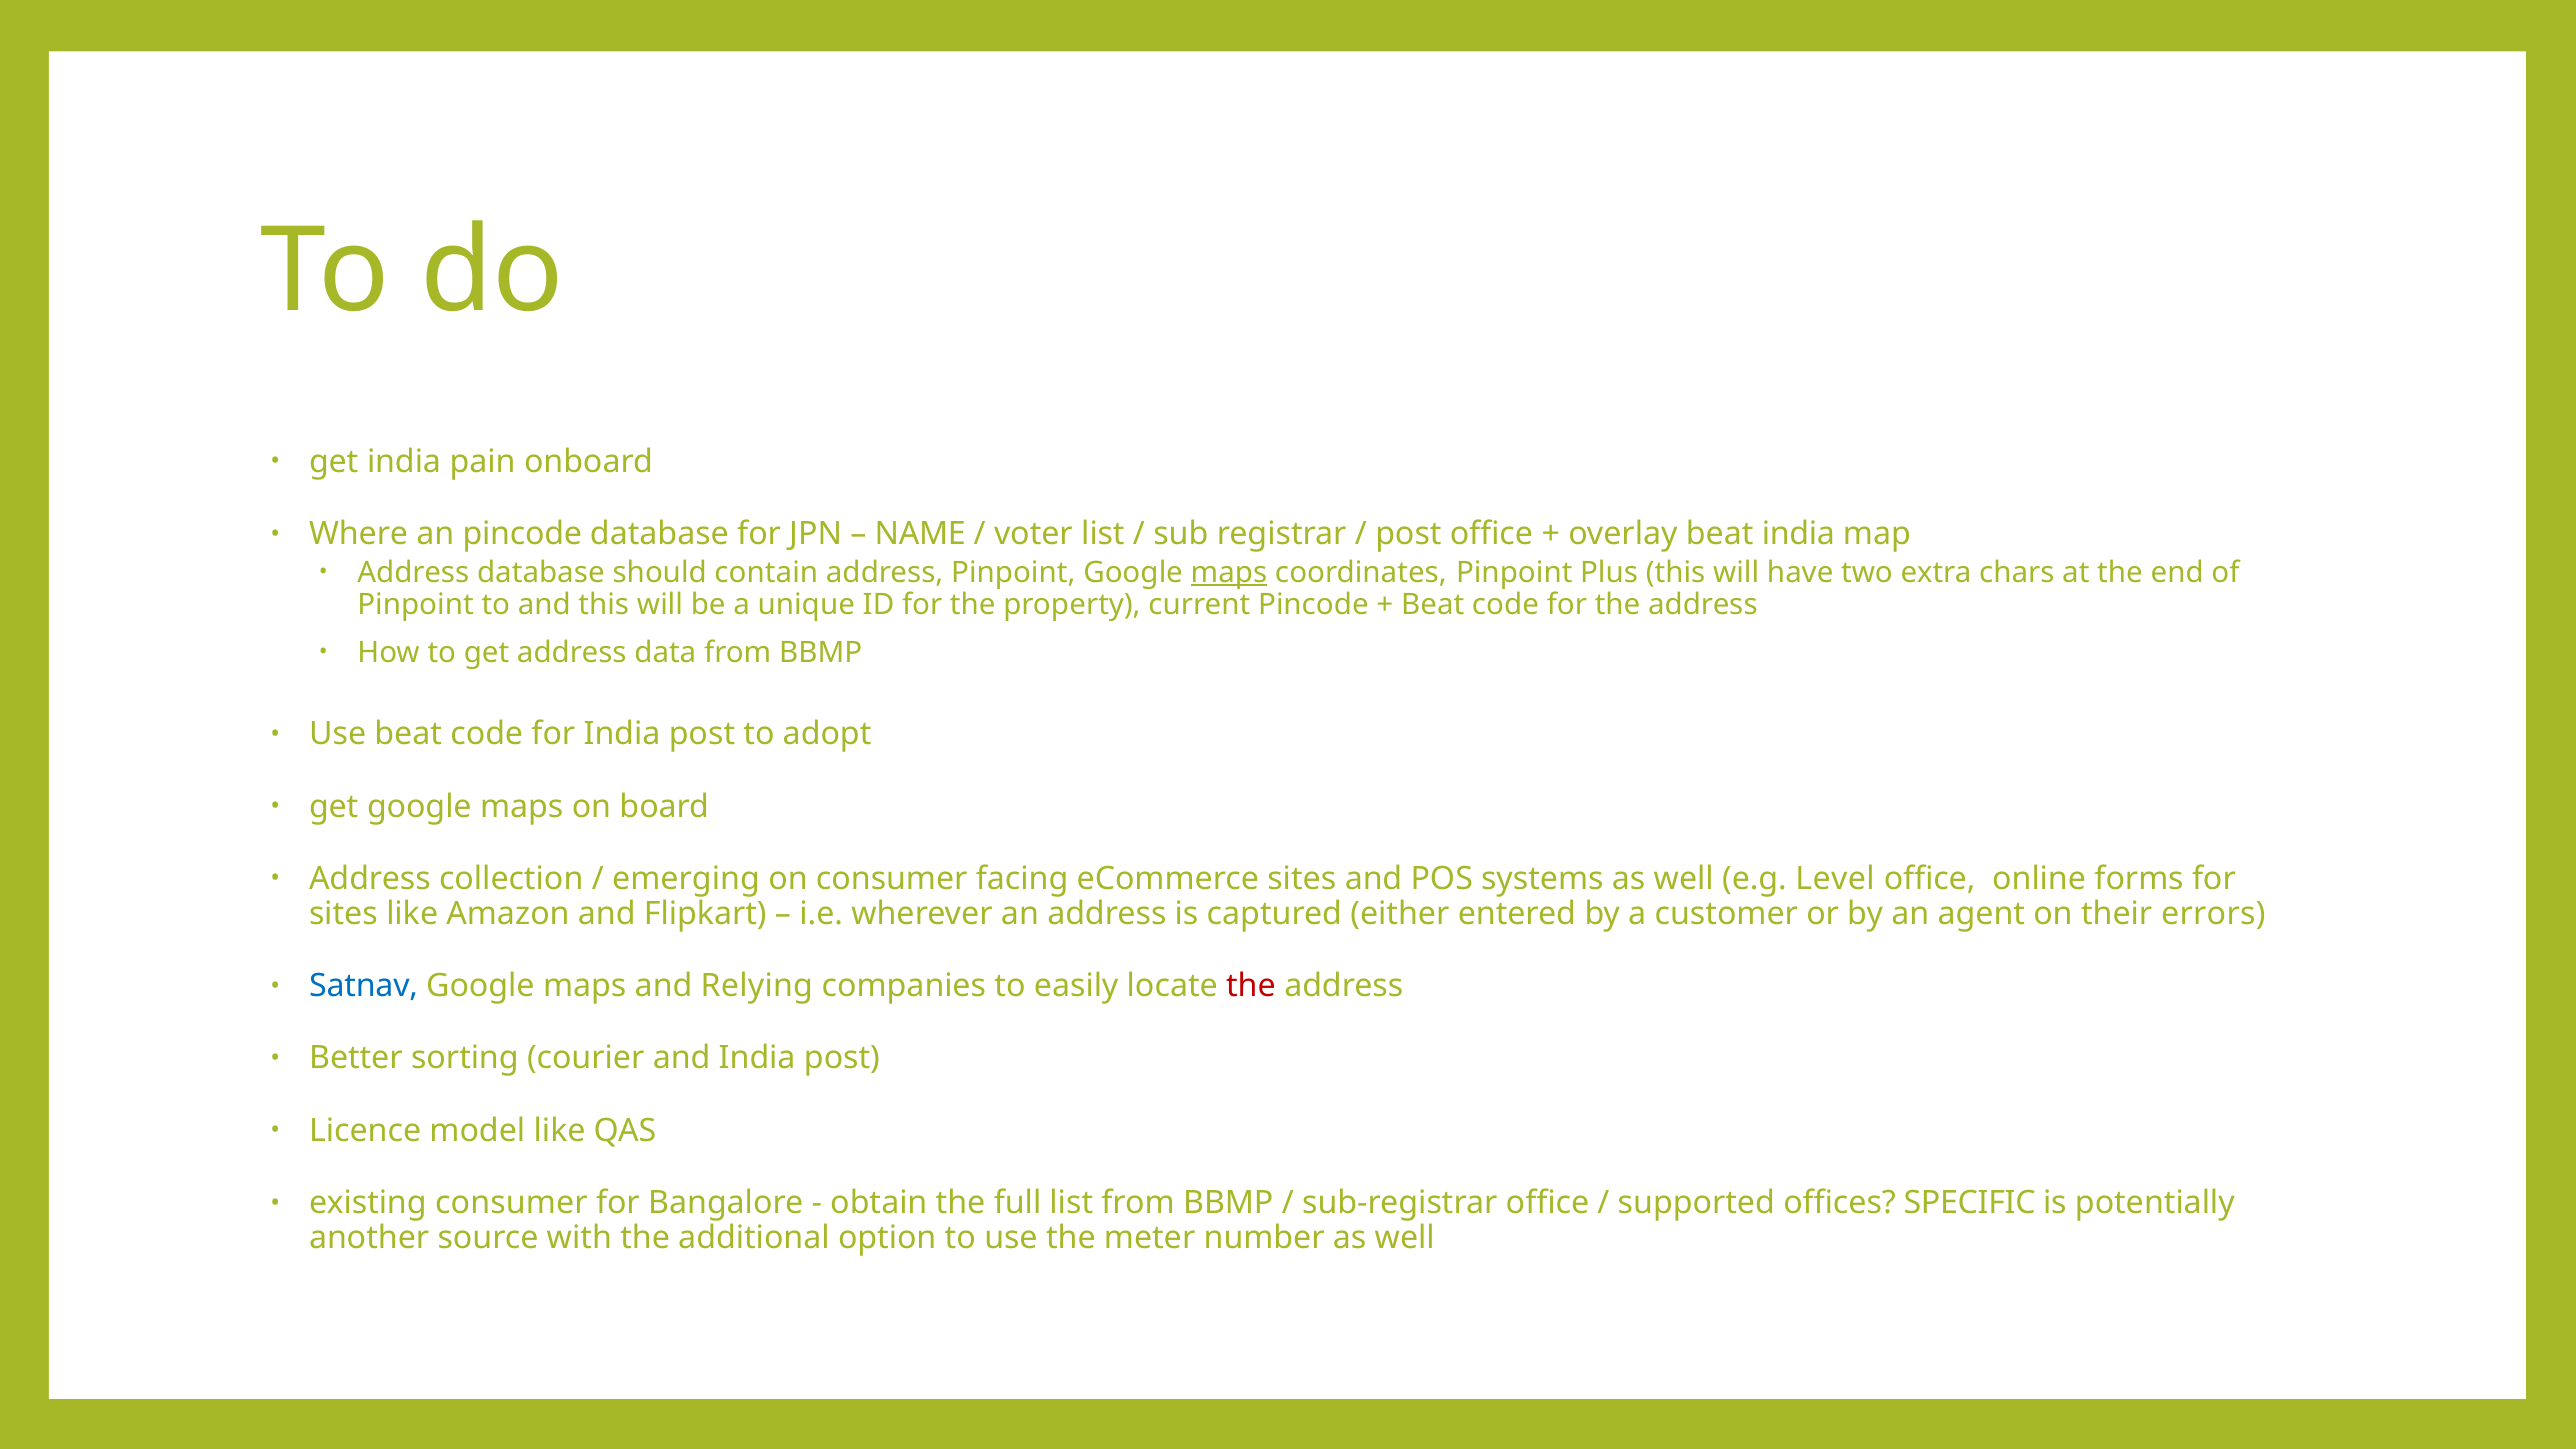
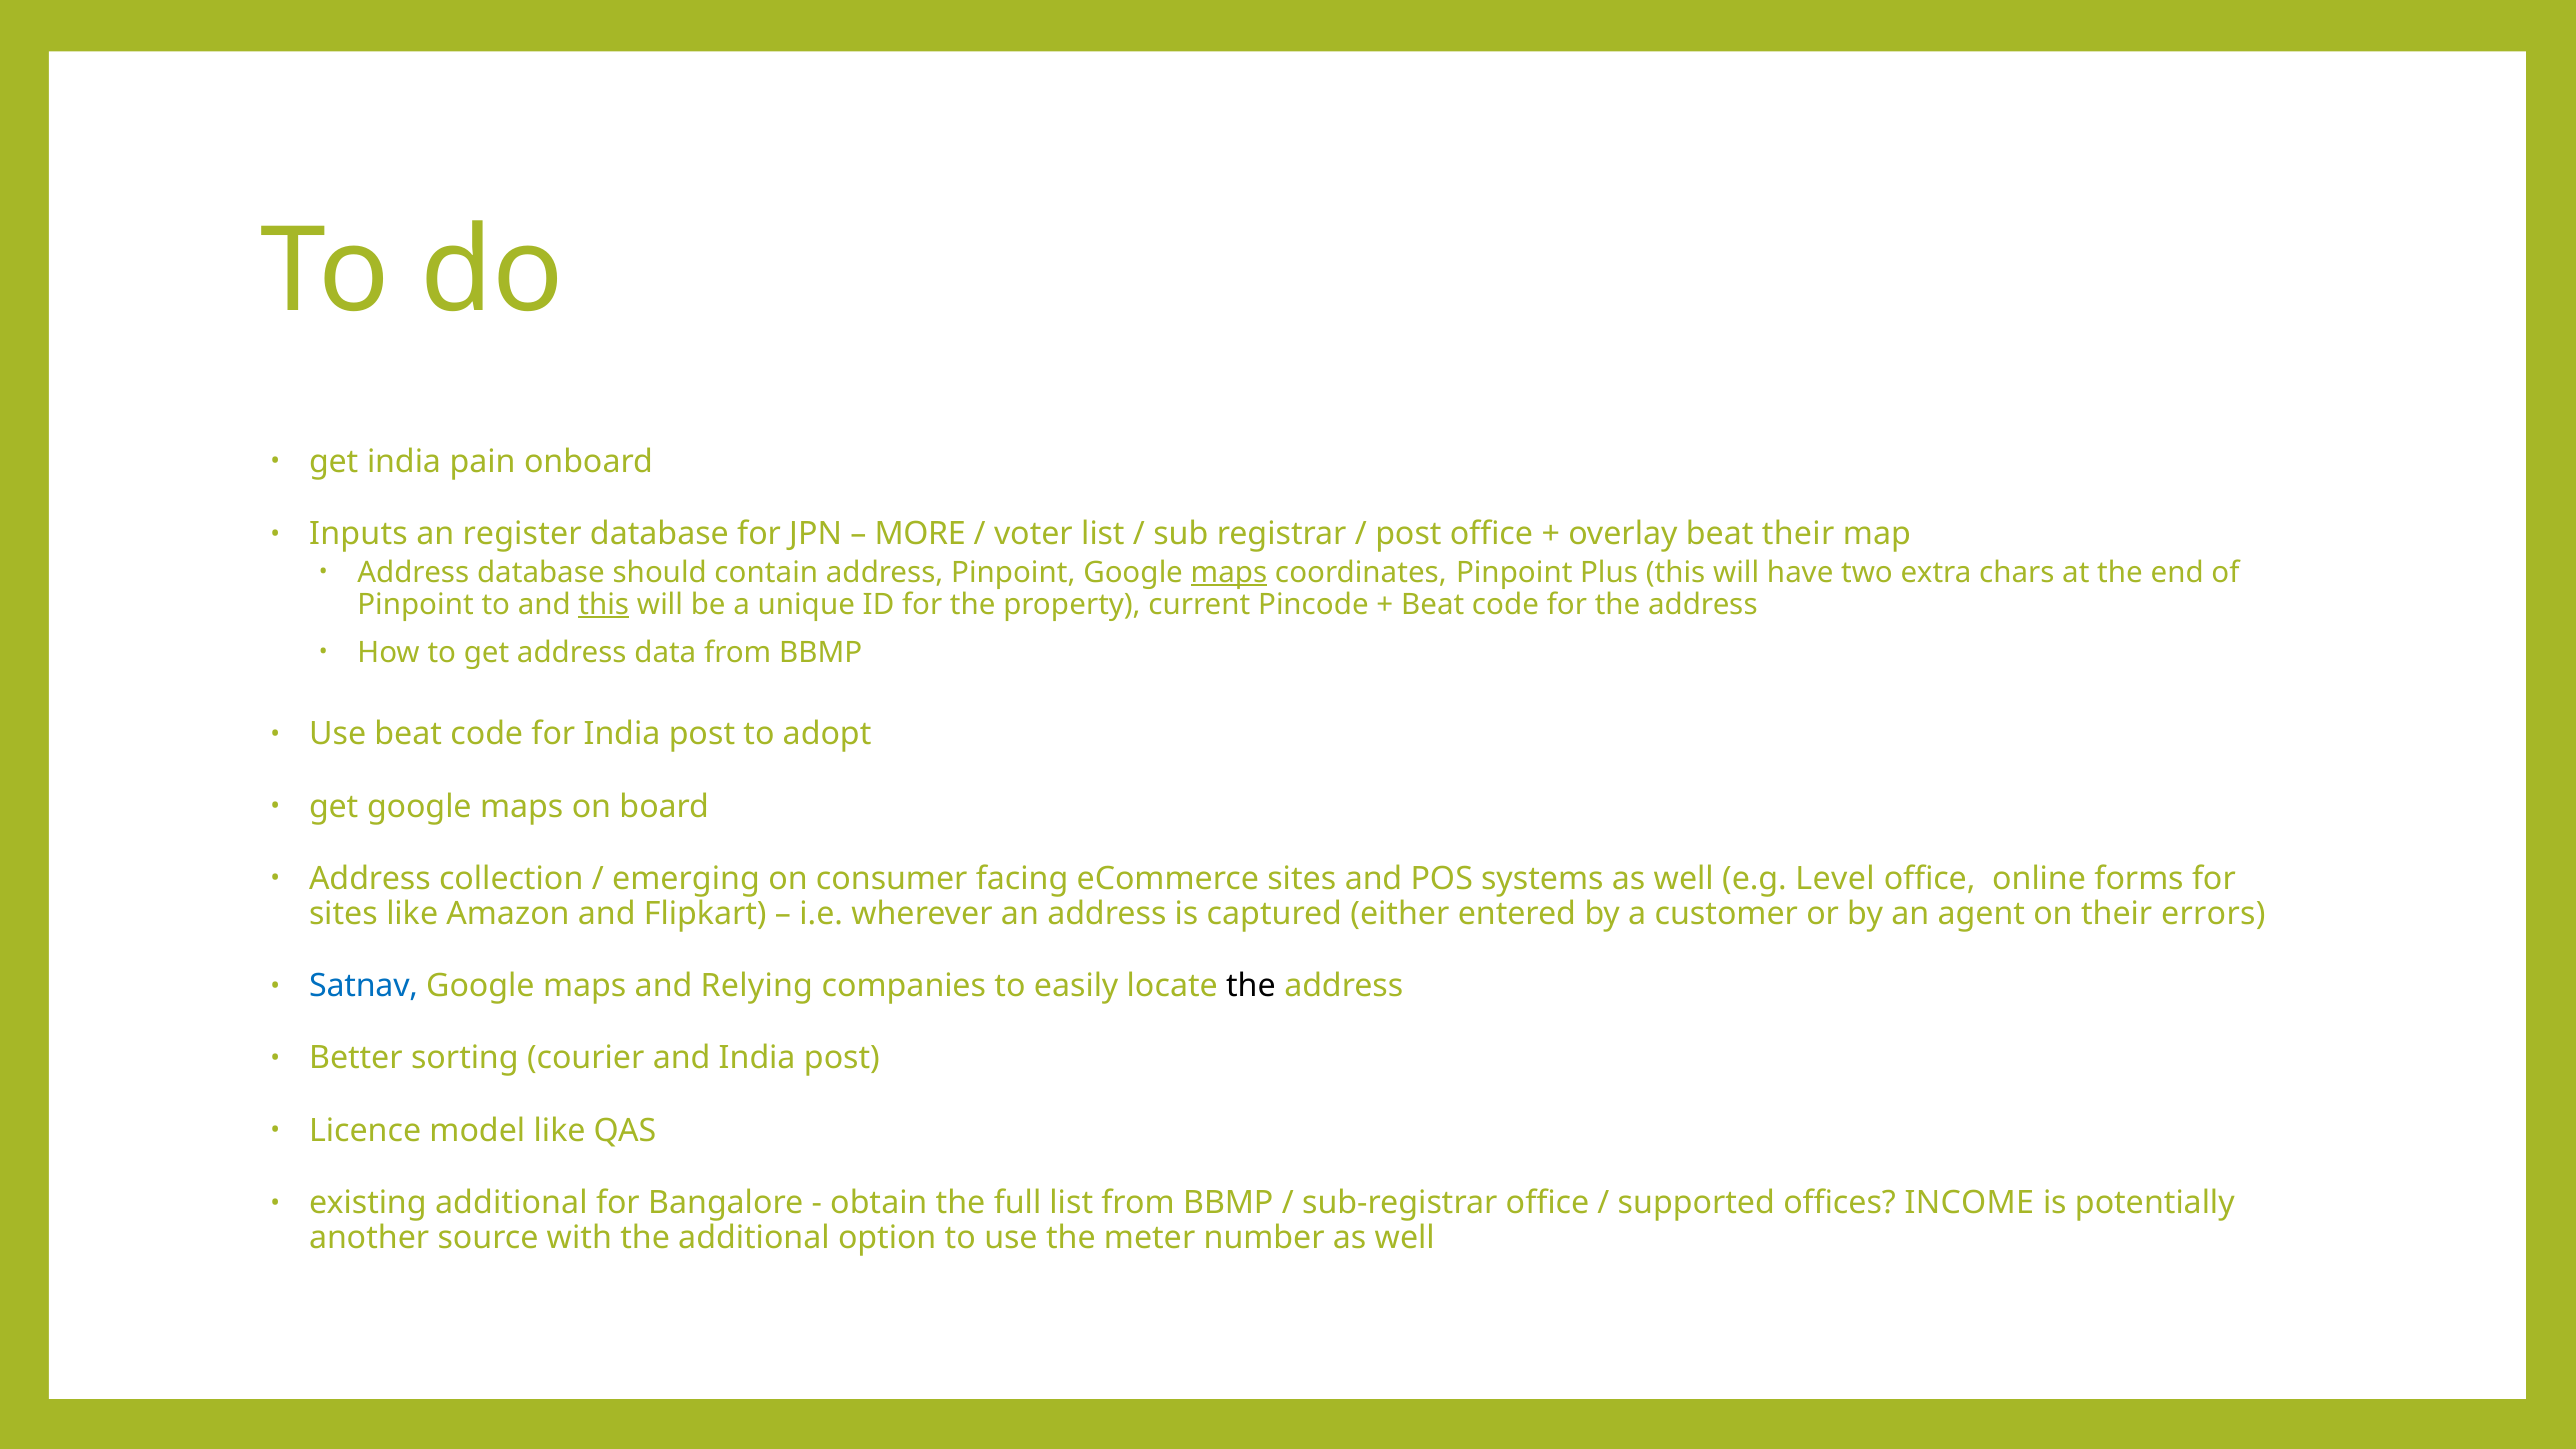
Where: Where -> Inputs
an pincode: pincode -> register
NAME: NAME -> MORE
beat india: india -> their
this at (604, 605) underline: none -> present
the at (1251, 986) colour: red -> black
existing consumer: consumer -> additional
SPECIFIC: SPECIFIC -> INCOME
